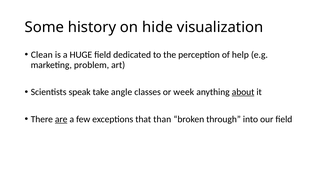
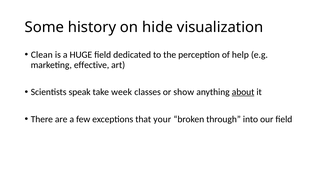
problem: problem -> effective
angle: angle -> week
week: week -> show
are underline: present -> none
than: than -> your
